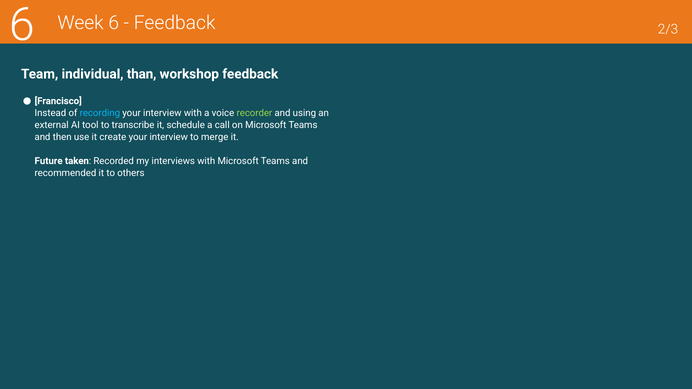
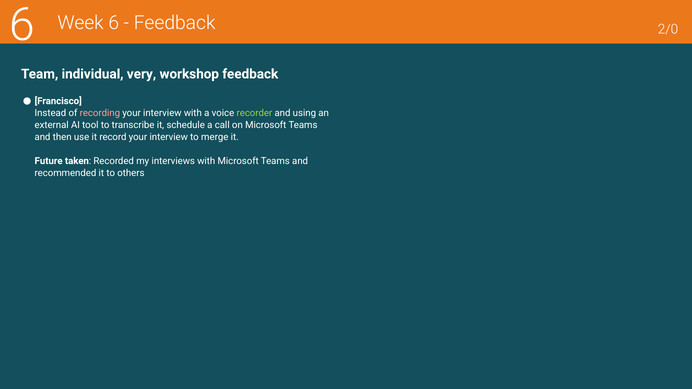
2/3: 2/3 -> 2/0
than: than -> very
recording colour: light blue -> pink
create: create -> record
